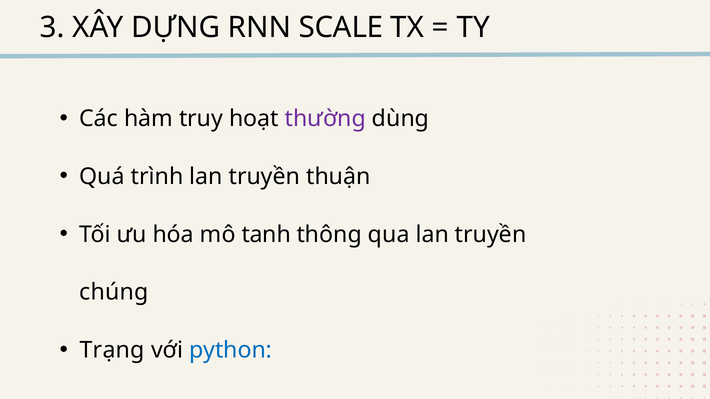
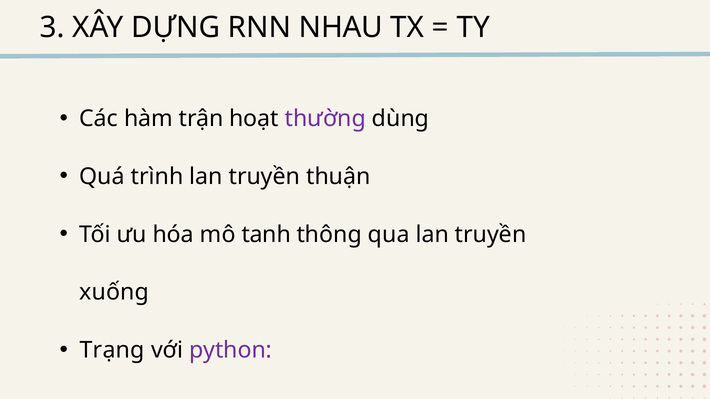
SCALE: SCALE -> NHAU
truy: truy -> trận
chúng: chúng -> xuống
python colour: blue -> purple
